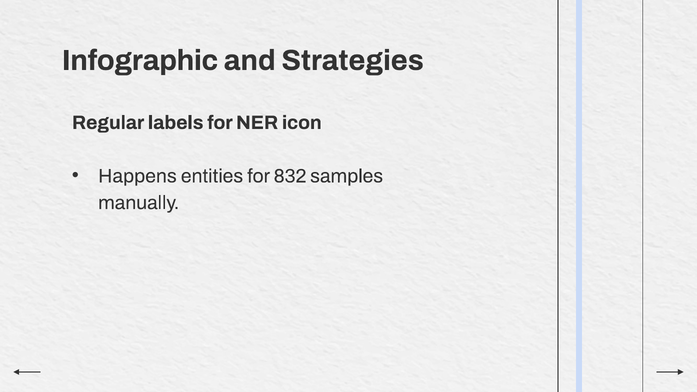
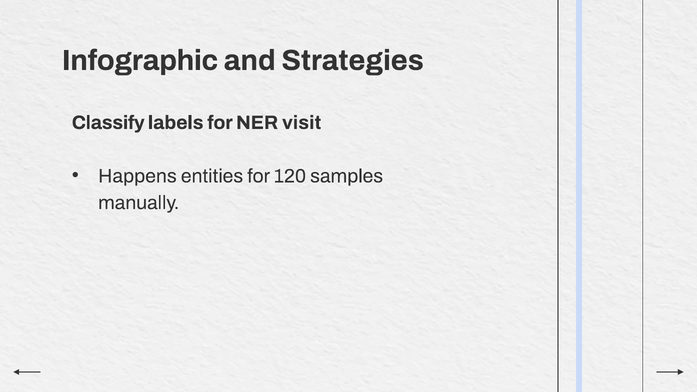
Regular: Regular -> Classify
icon: icon -> visit
832: 832 -> 120
